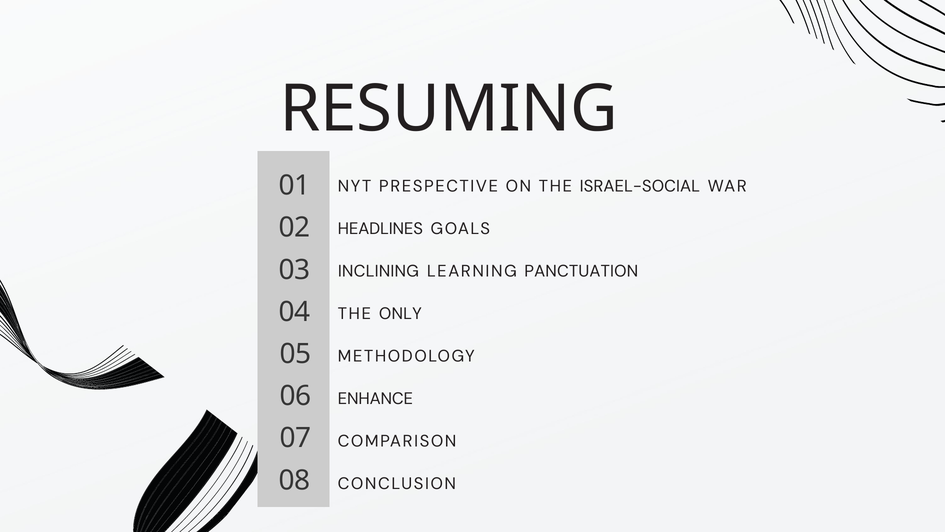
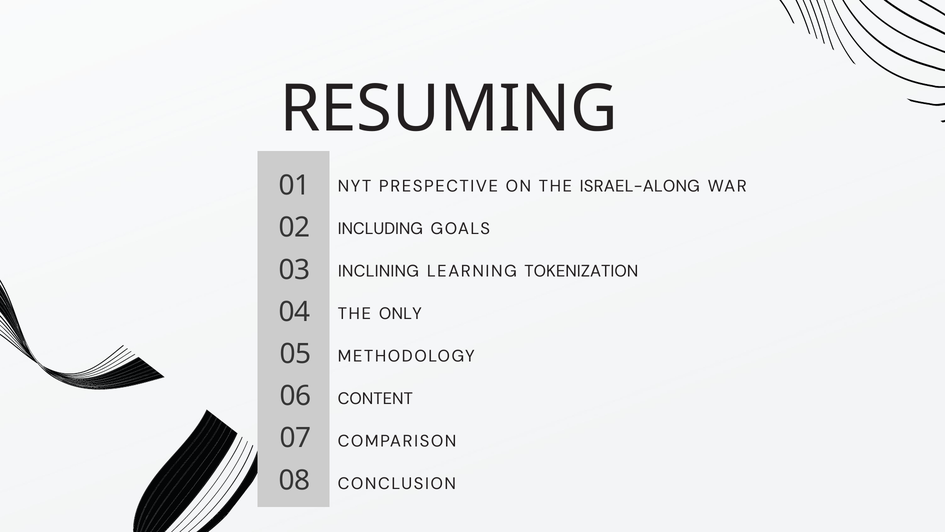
ISRAEL-SOCIAL: ISRAEL-SOCIAL -> ISRAEL-ALONG
HEADLINES: HEADLINES -> INCLUDING
PANCTUATION: PANCTUATION -> TOKENIZATION
ENHANCE: ENHANCE -> CONTENT
